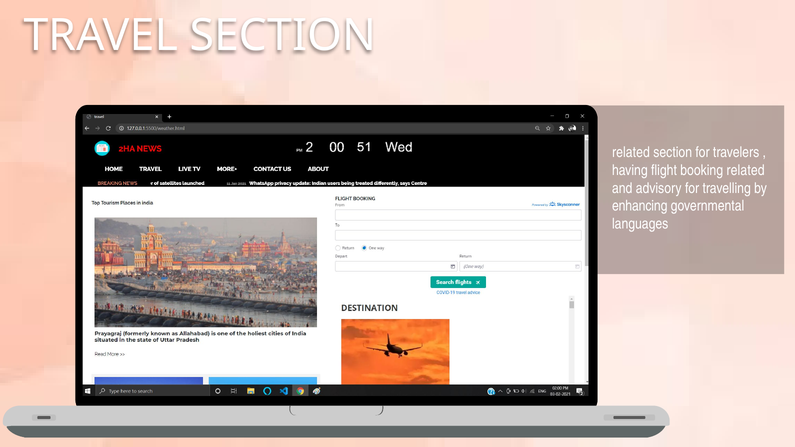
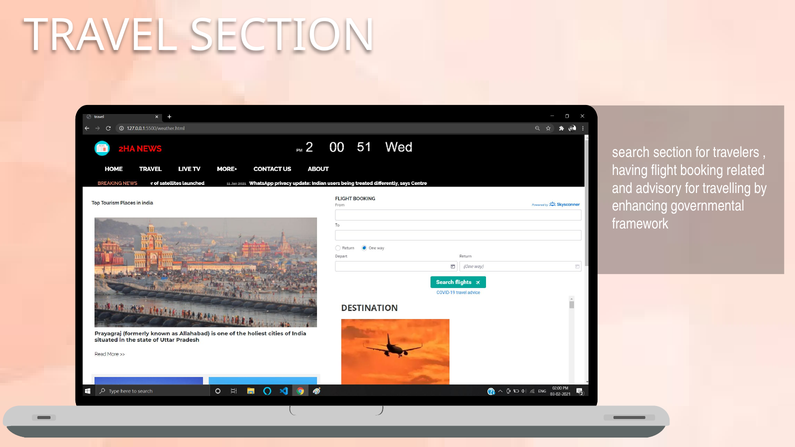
related at (631, 152): related -> search
languages: languages -> framework
